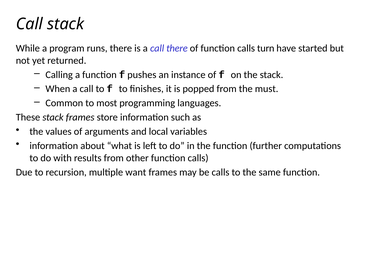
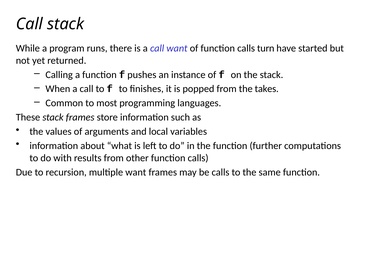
call there: there -> want
must: must -> takes
